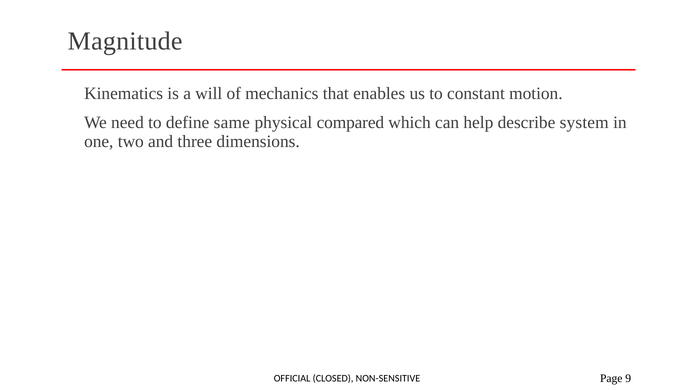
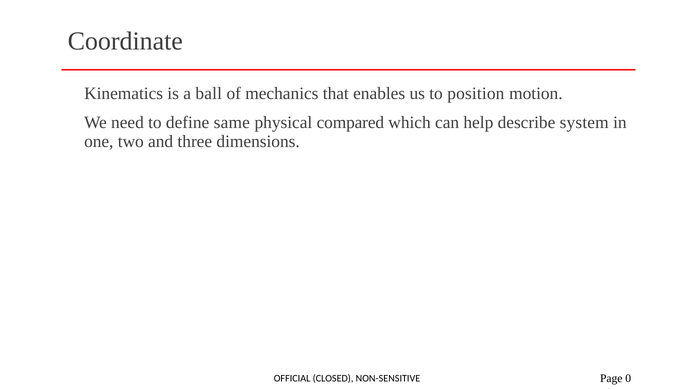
Magnitude: Magnitude -> Coordinate
will: will -> ball
constant: constant -> position
9: 9 -> 0
